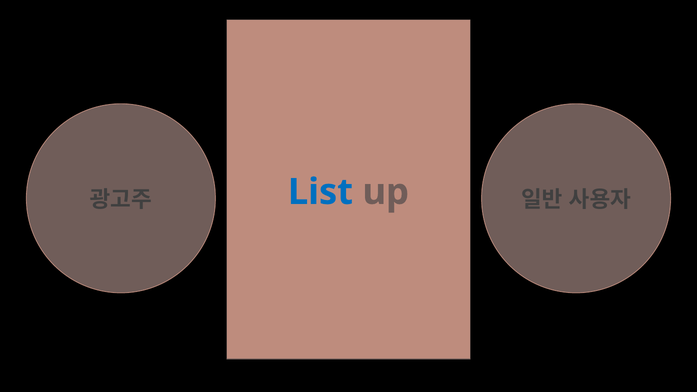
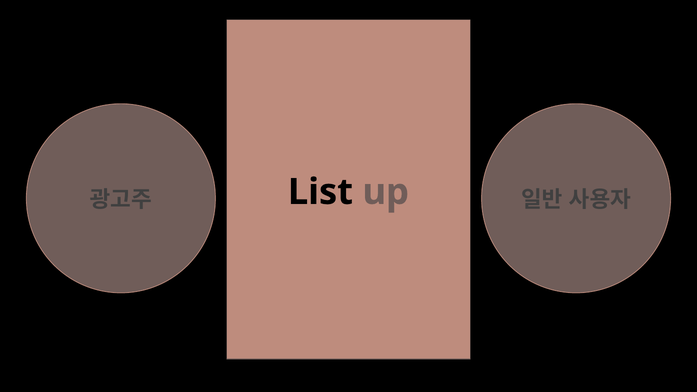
List colour: blue -> black
